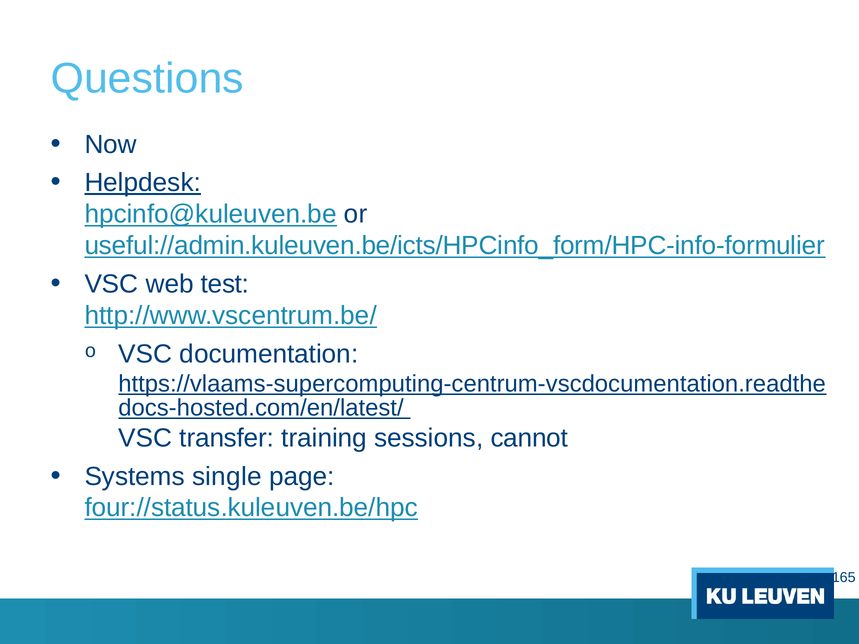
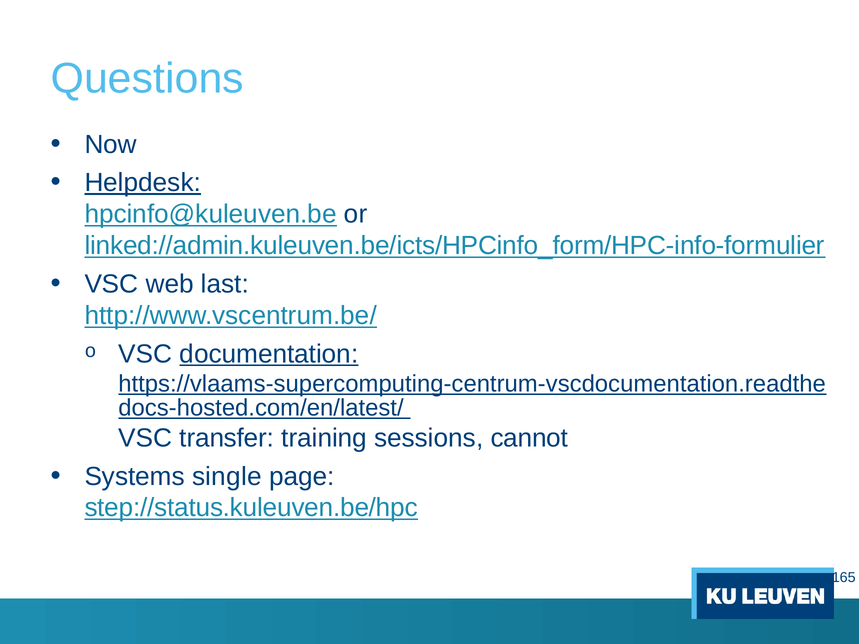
useful://admin.kuleuven.be/icts/HPCinfo_form/HPC-info-formulier: useful://admin.kuleuven.be/icts/HPCinfo_form/HPC-info-formulier -> linked://admin.kuleuven.be/icts/HPCinfo_form/HPC-info-formulier
test: test -> last
documentation underline: none -> present
four://status.kuleuven.be/hpc: four://status.kuleuven.be/hpc -> step://status.kuleuven.be/hpc
